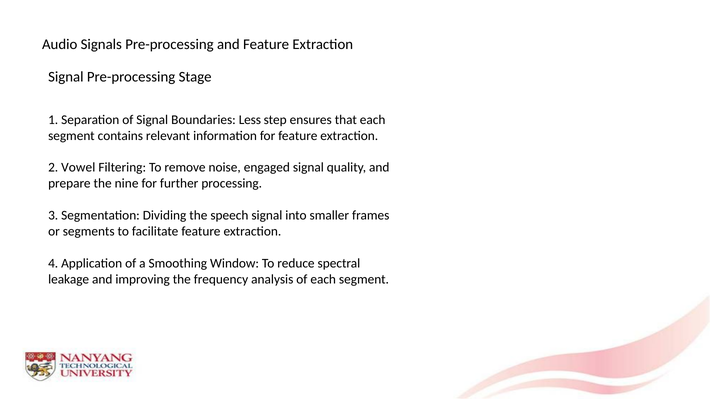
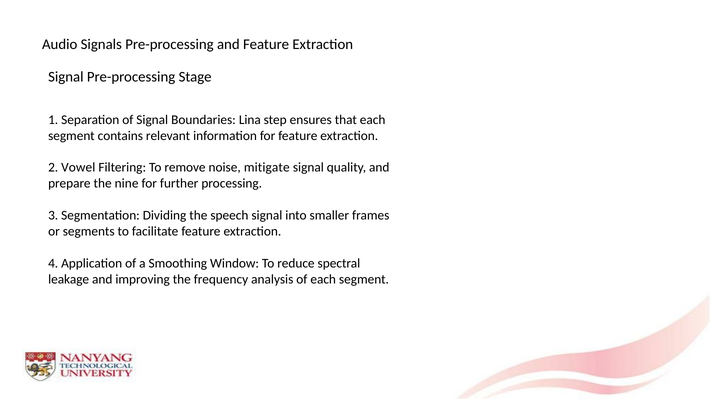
Less: Less -> Lina
engaged: engaged -> mitigate
